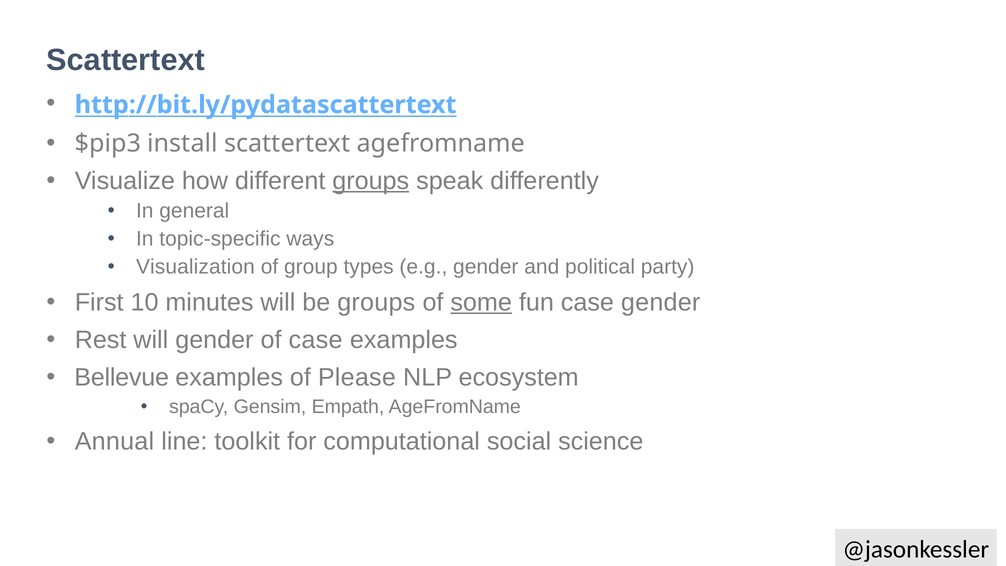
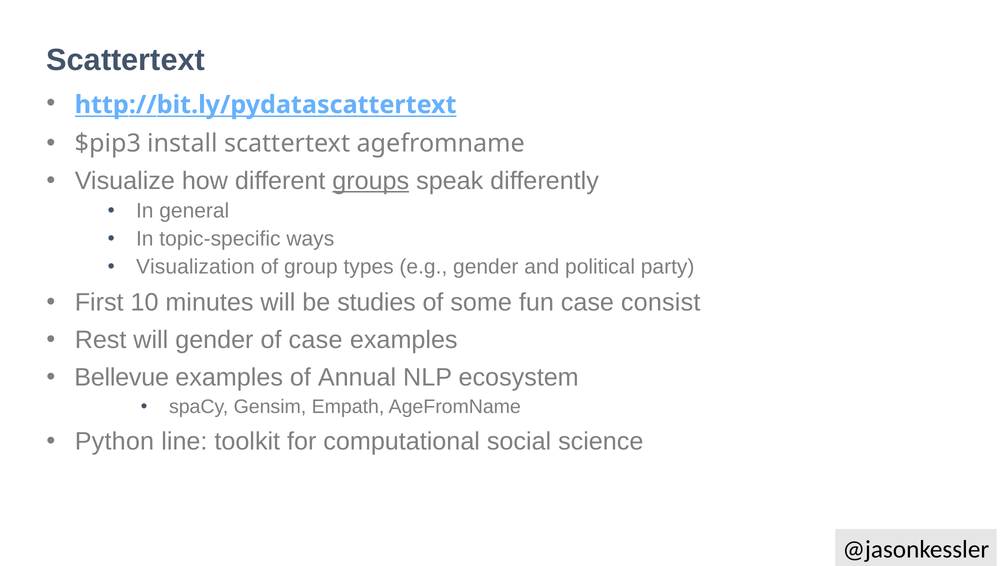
be groups: groups -> studies
some underline: present -> none
case gender: gender -> consist
Please: Please -> Annual
Annual: Annual -> Python
